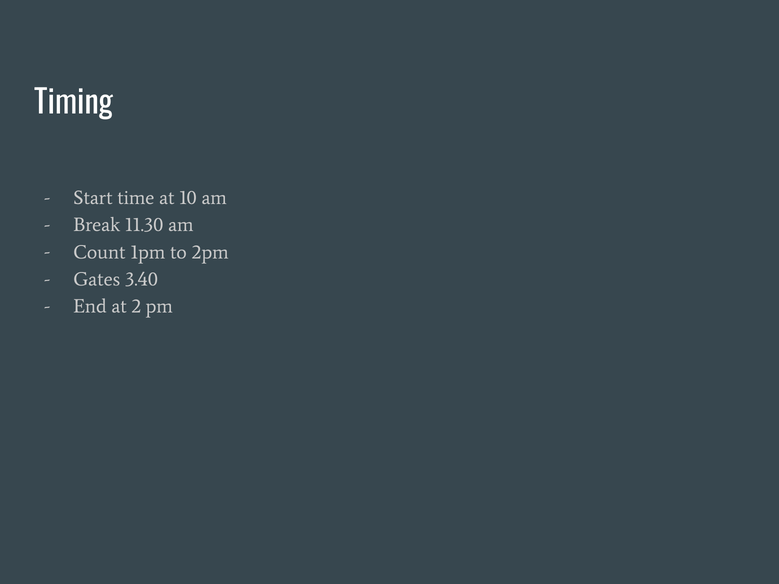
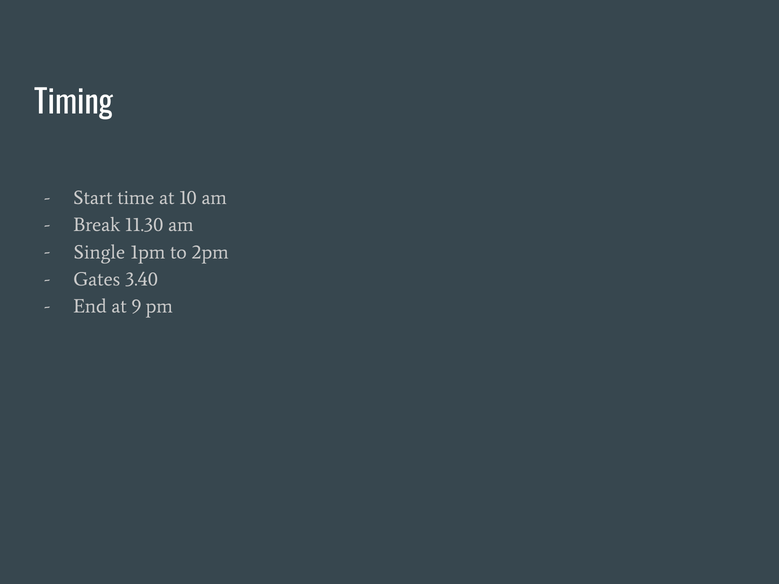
Count: Count -> Single
2: 2 -> 9
